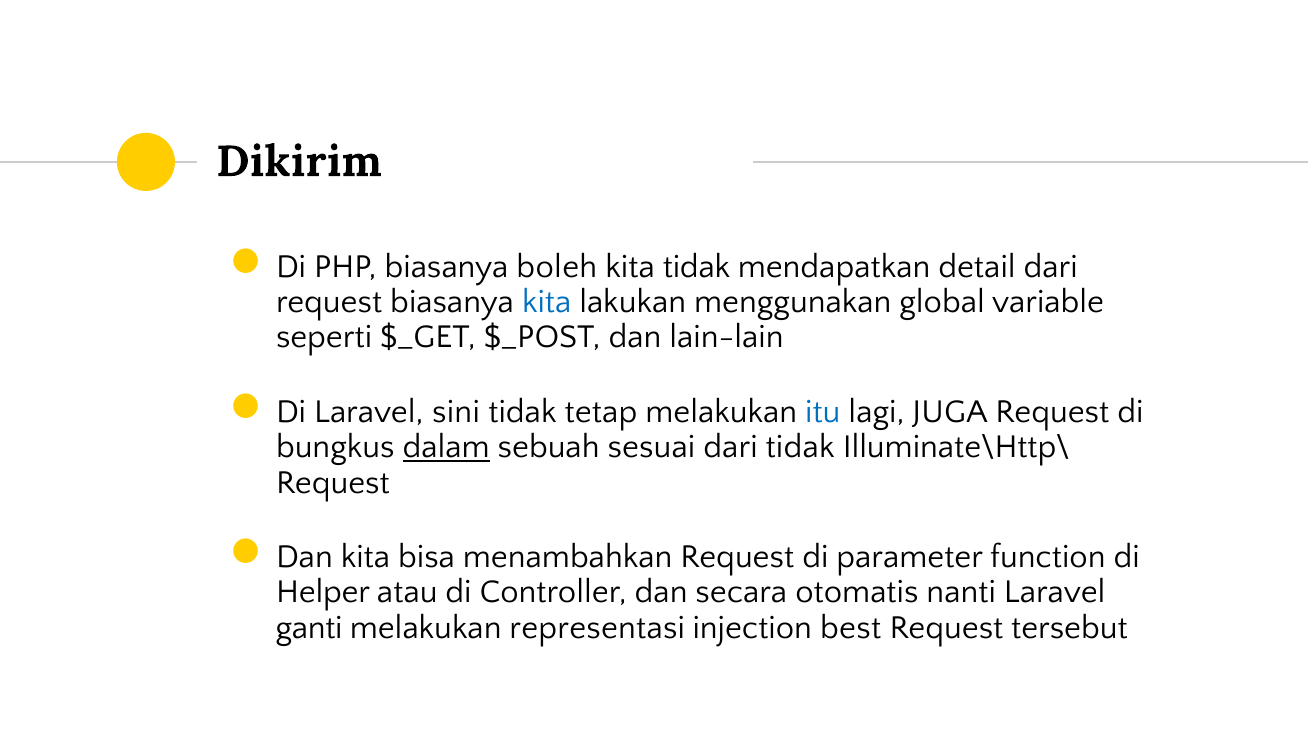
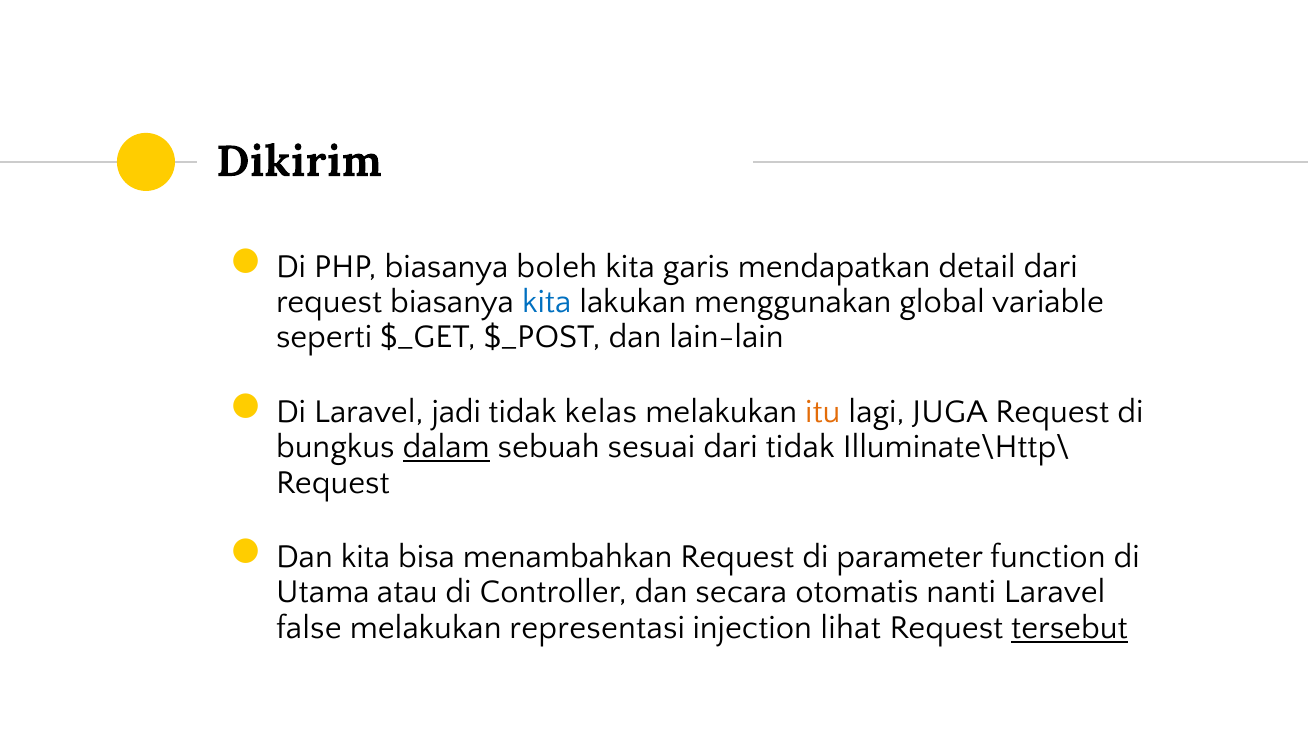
kita tidak: tidak -> garis
sini: sini -> jadi
tetap: tetap -> kelas
itu colour: blue -> orange
Helper: Helper -> Utama
ganti: ganti -> false
best: best -> lihat
tersebut underline: none -> present
